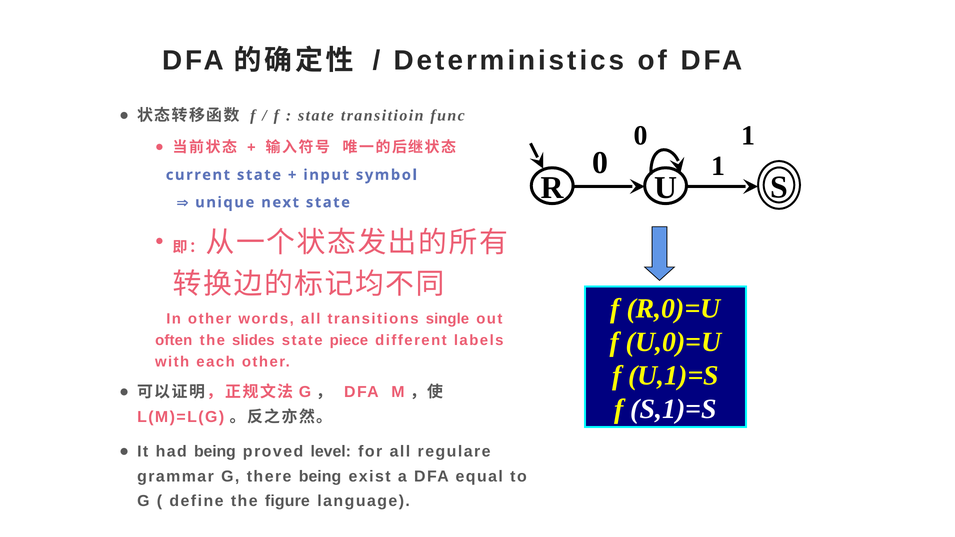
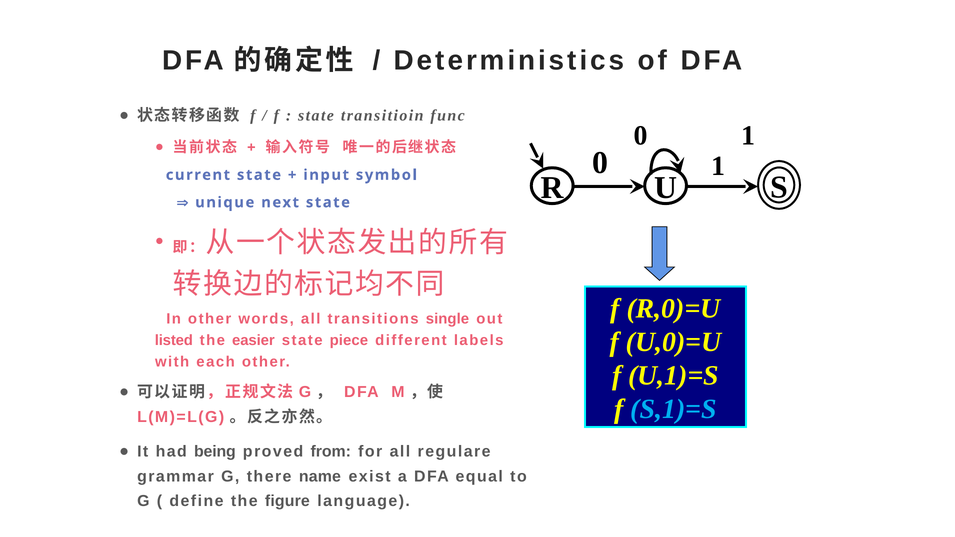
often: often -> listed
slides: slides -> easier
S,1)=S colour: white -> light blue
level: level -> from
there being: being -> name
